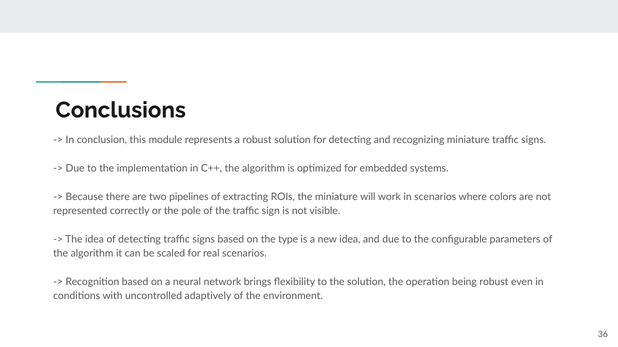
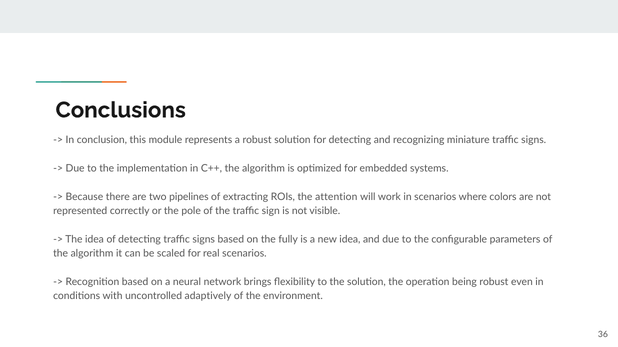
the miniature: miniature -> attention
type: type -> fully
